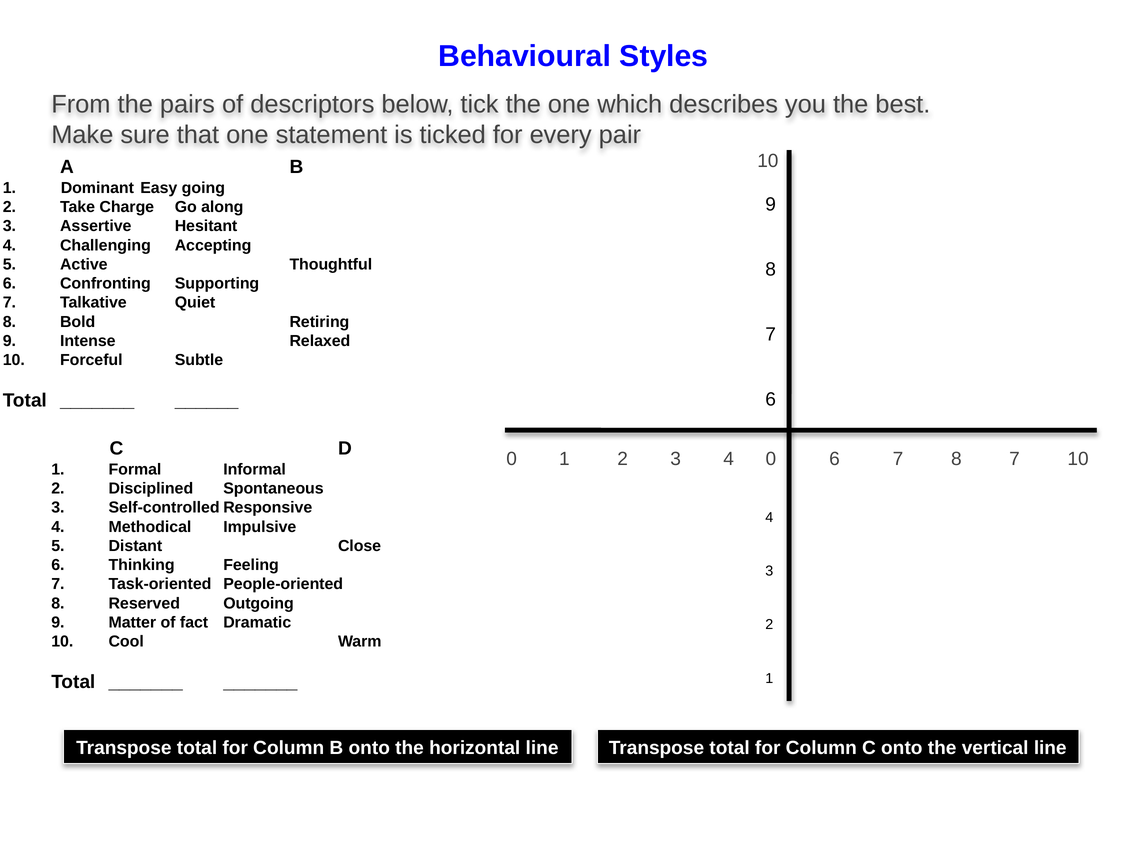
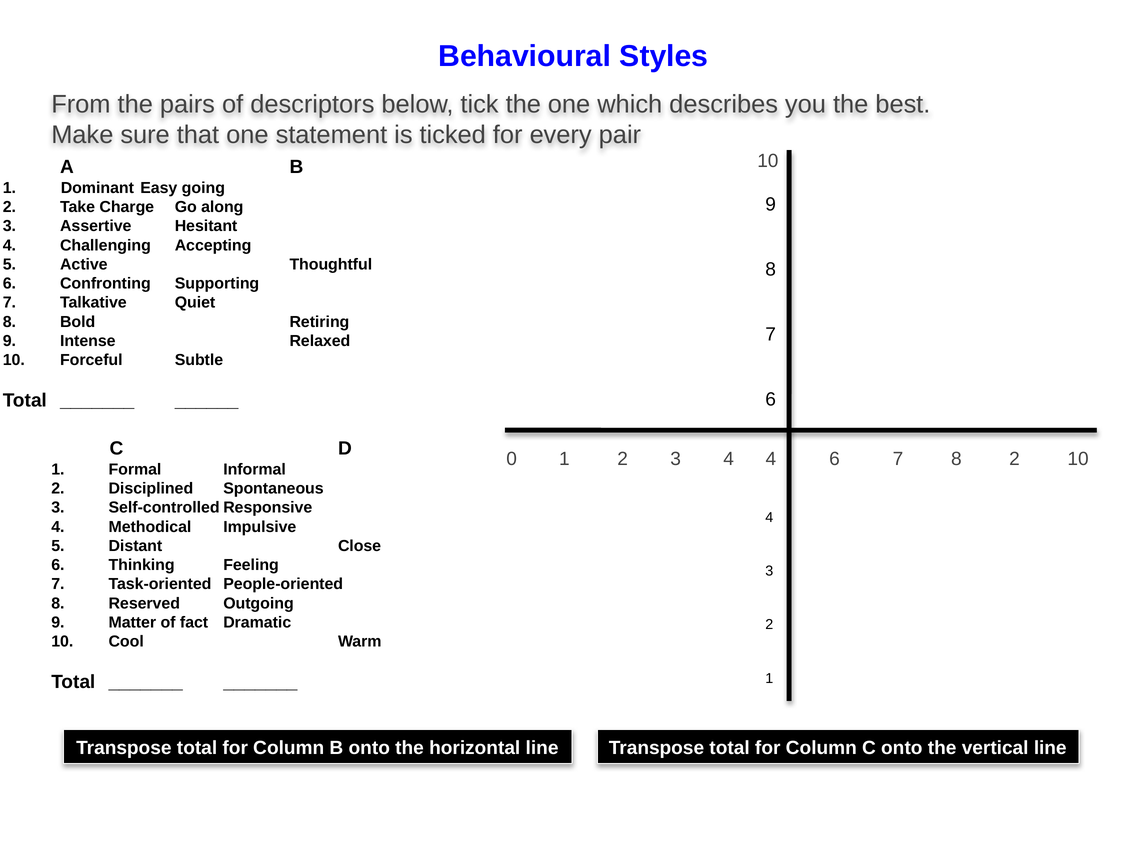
4 0: 0 -> 4
7 8 7: 7 -> 2
